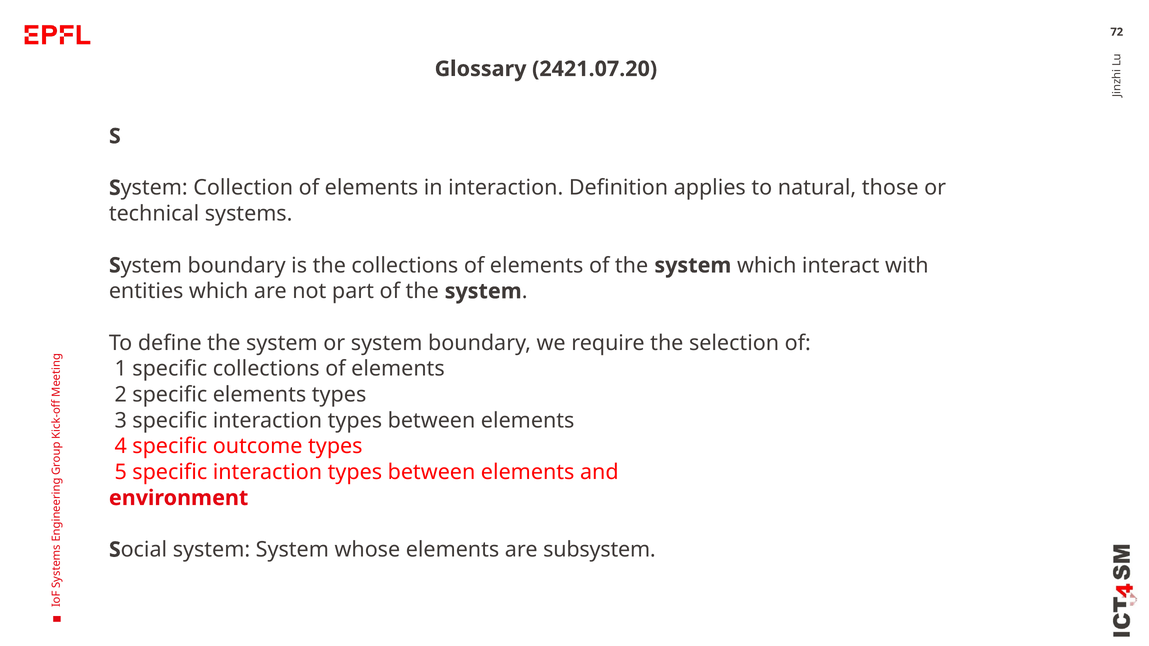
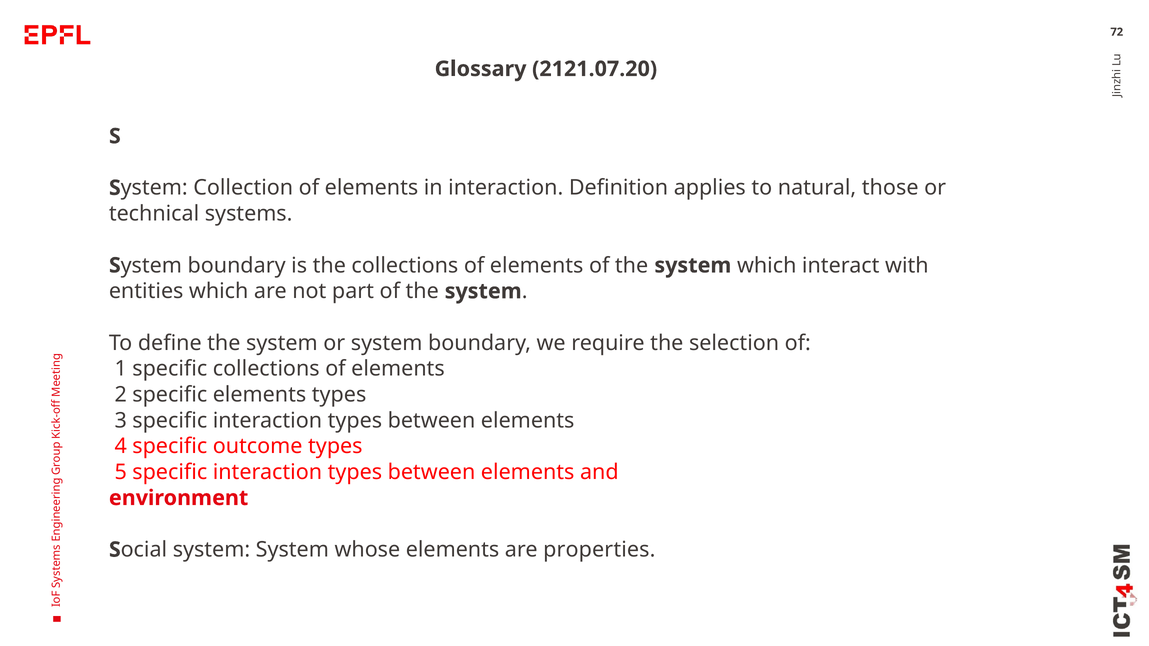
2421.07.20: 2421.07.20 -> 2121.07.20
subsystem: subsystem -> properties
